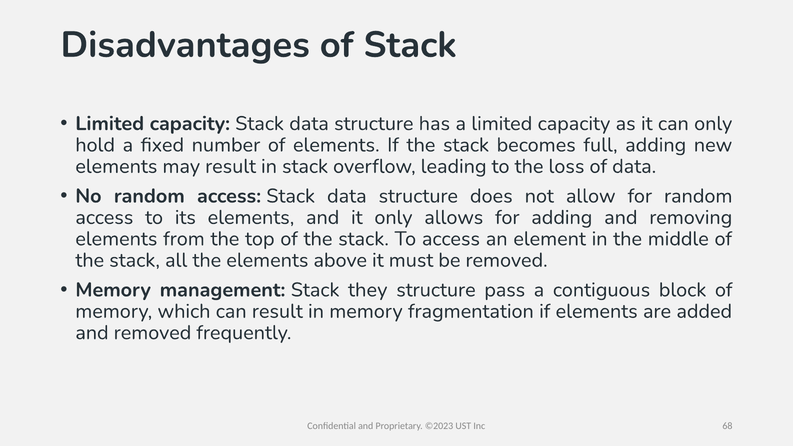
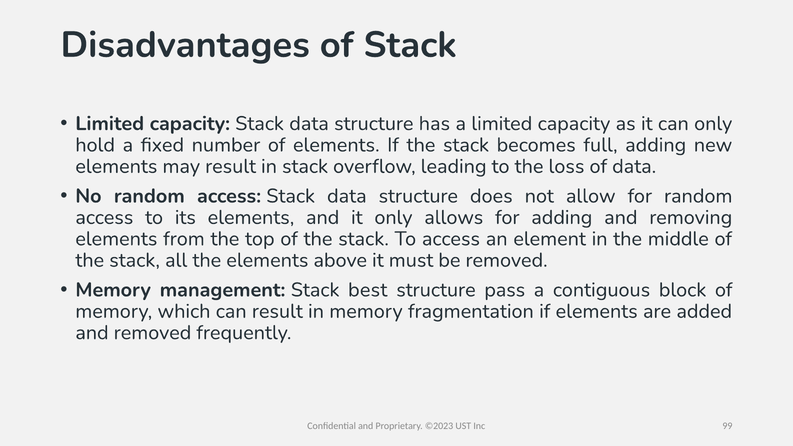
they: they -> best
68: 68 -> 99
